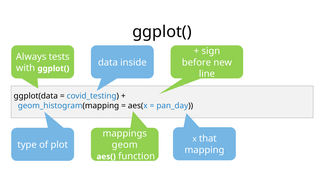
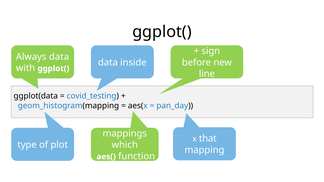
Always tests: tests -> data
geom: geom -> which
